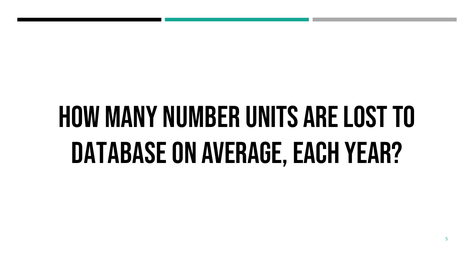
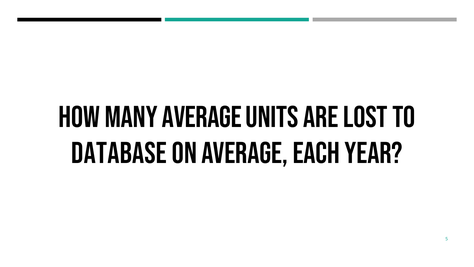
many number: number -> average
